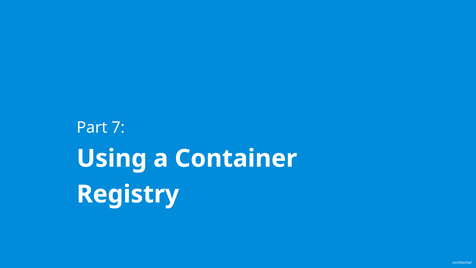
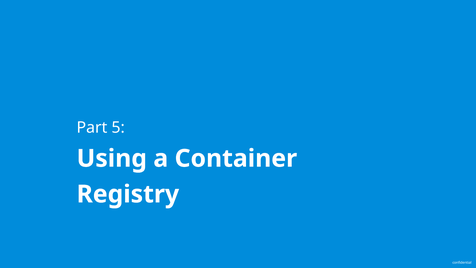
7: 7 -> 5
